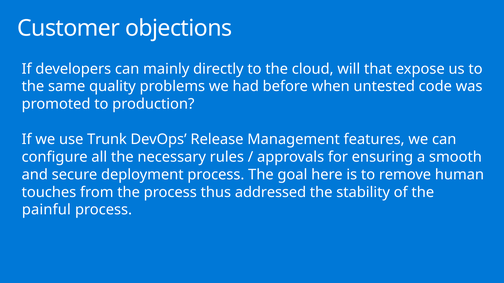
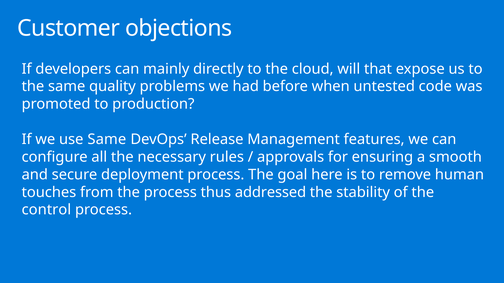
use Trunk: Trunk -> Same
painful: painful -> control
